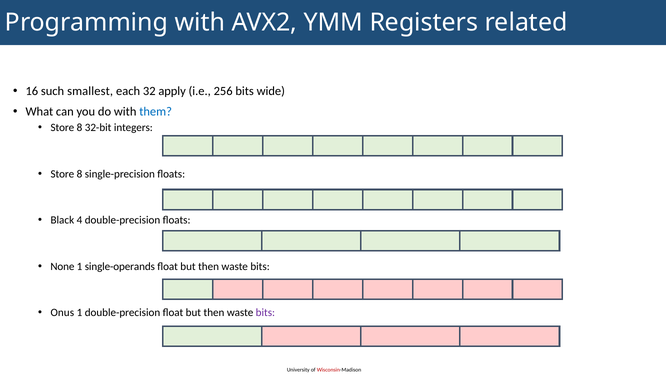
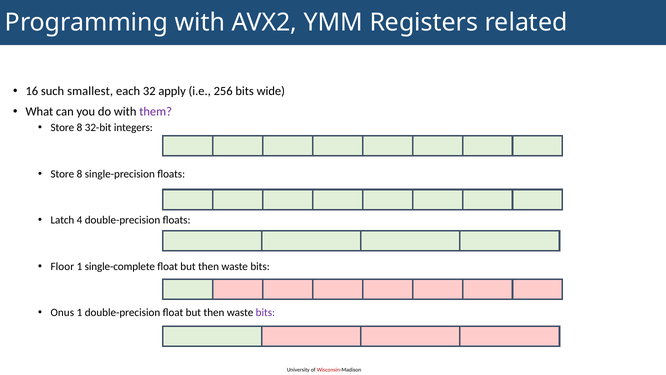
them colour: blue -> purple
Black: Black -> Latch
None: None -> Floor
single-operands: single-operands -> single-complete
